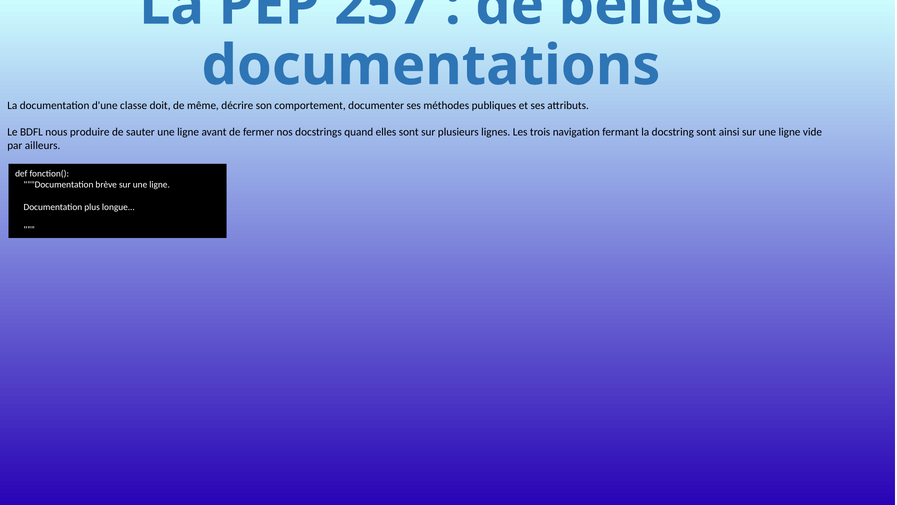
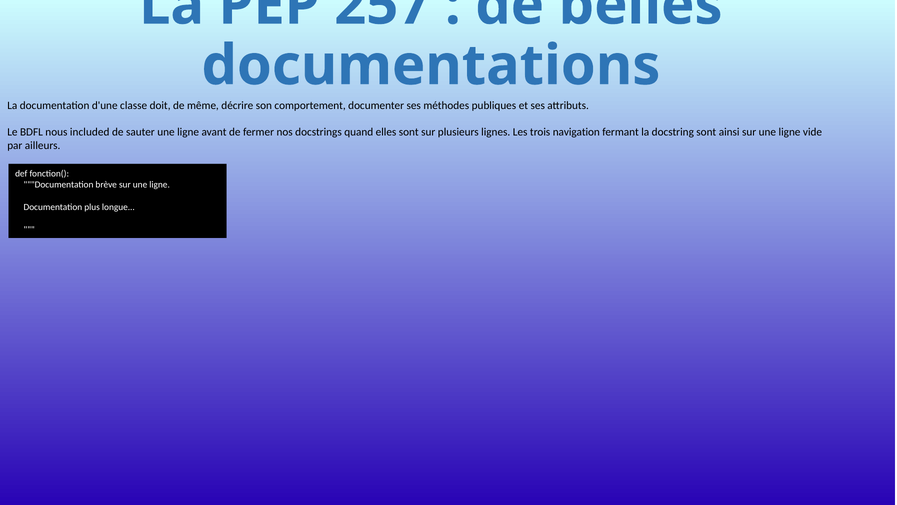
produire: produire -> included
